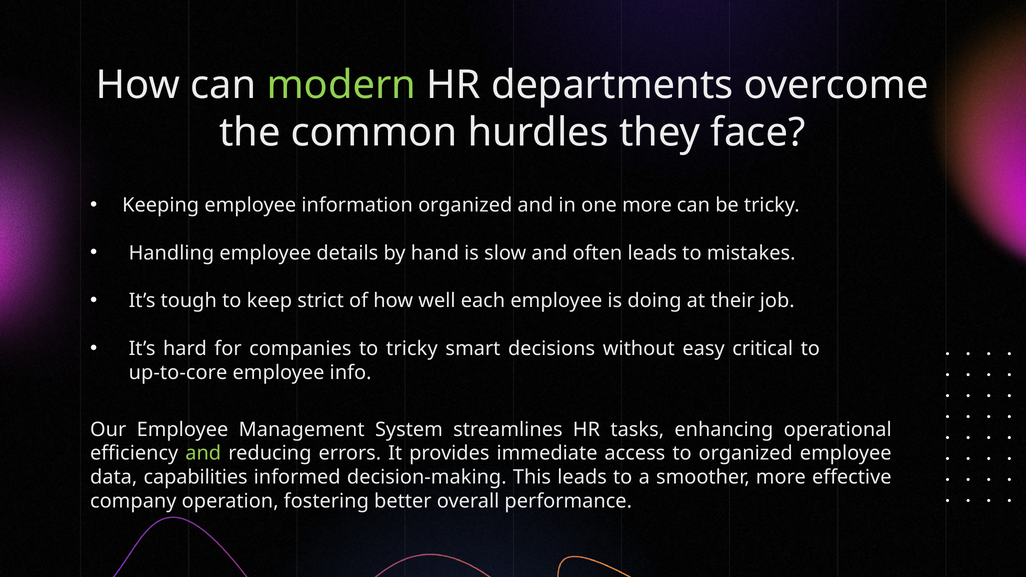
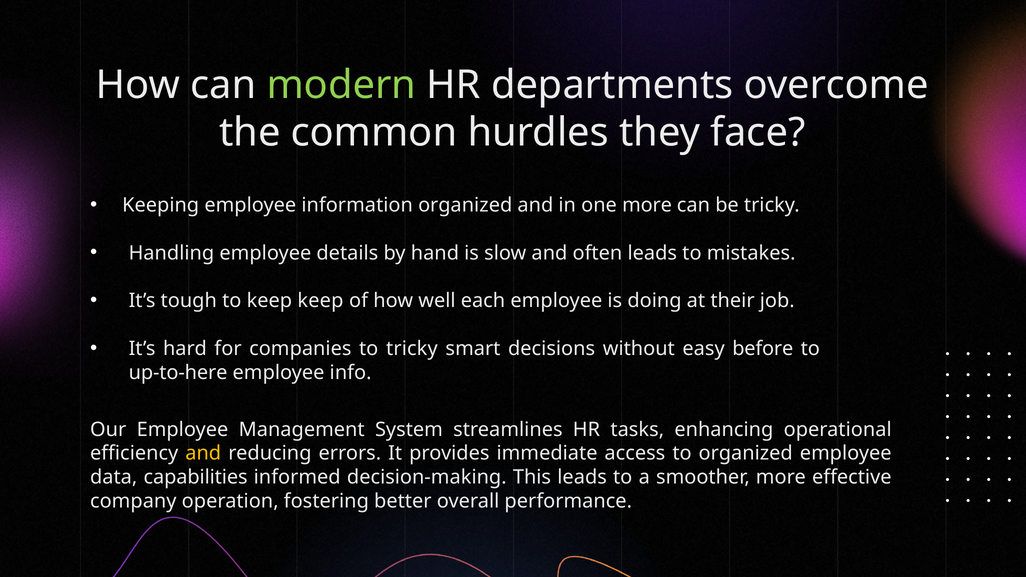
keep strict: strict -> keep
critical: critical -> before
up-to-core: up-to-core -> up-to-here
and at (203, 453) colour: light green -> yellow
